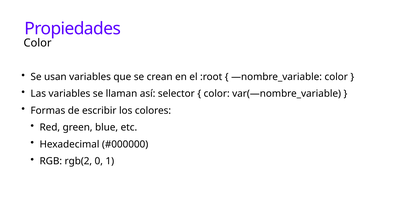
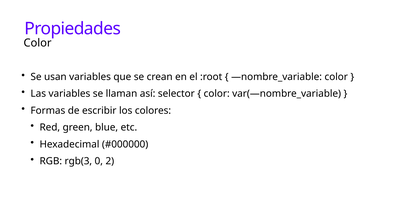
rgb(2: rgb(2 -> rgb(3
1: 1 -> 2
